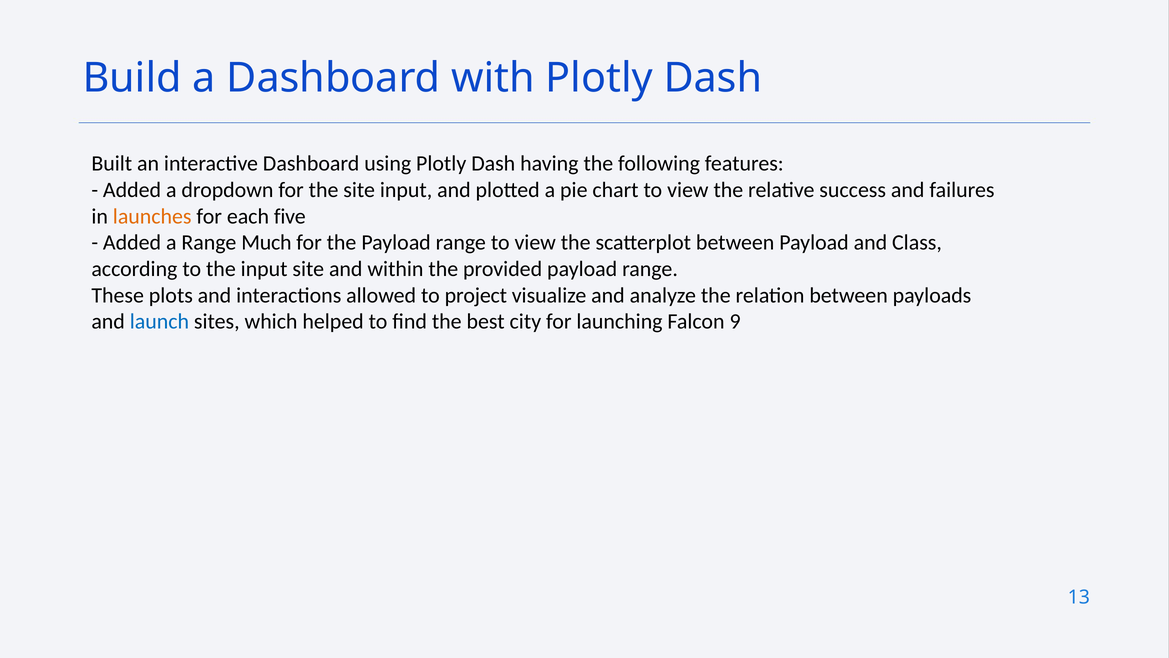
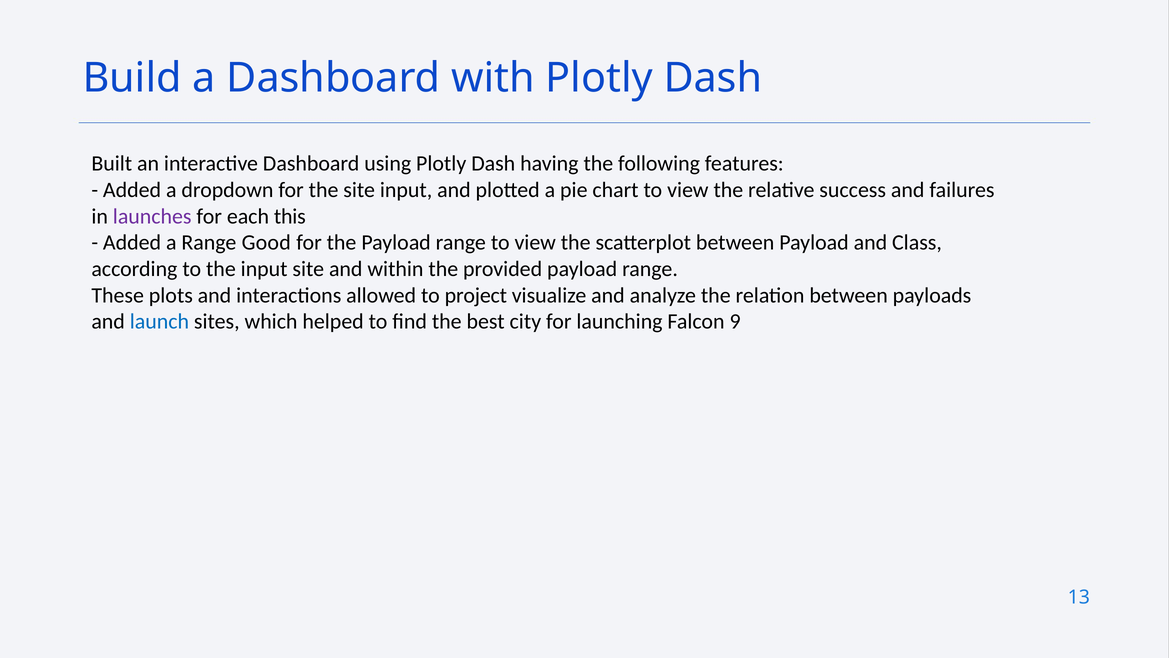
launches colour: orange -> purple
five: five -> this
Much: Much -> Good
